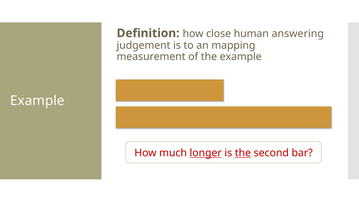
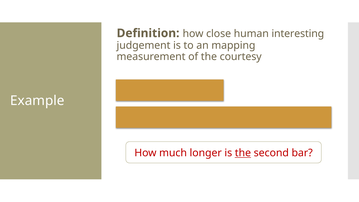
answering: answering -> interesting
the example: example -> courtesy
longer underline: present -> none
